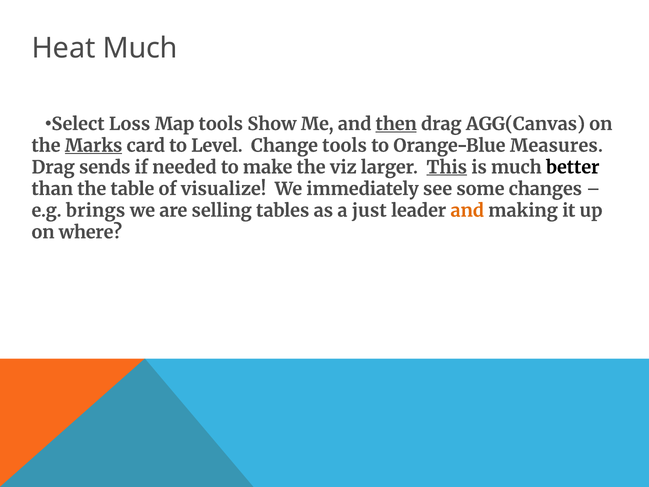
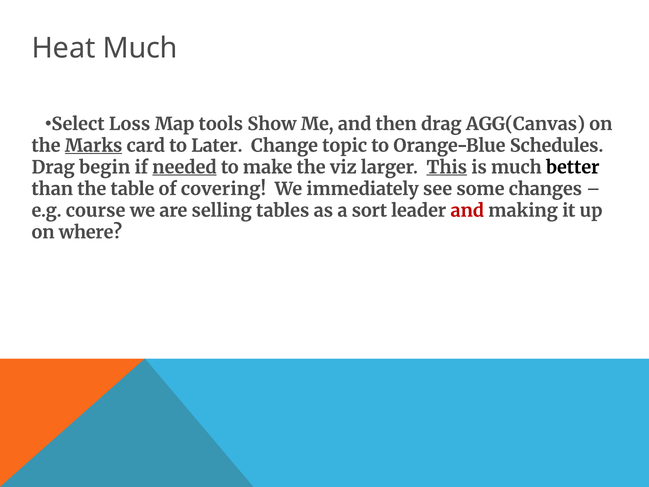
then underline: present -> none
Level: Level -> Later
Change tools: tools -> topic
Measures: Measures -> Schedules
sends: sends -> begin
needed underline: none -> present
visualize: visualize -> covering
brings: brings -> course
just: just -> sort
and at (467, 211) colour: orange -> red
